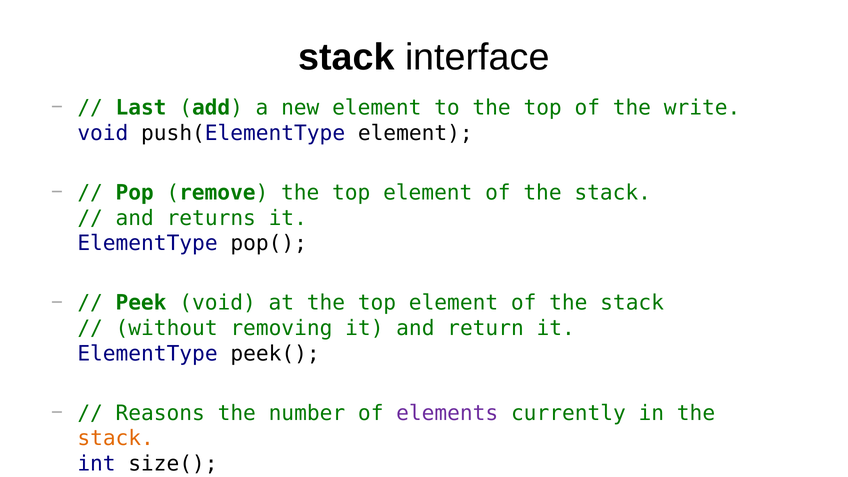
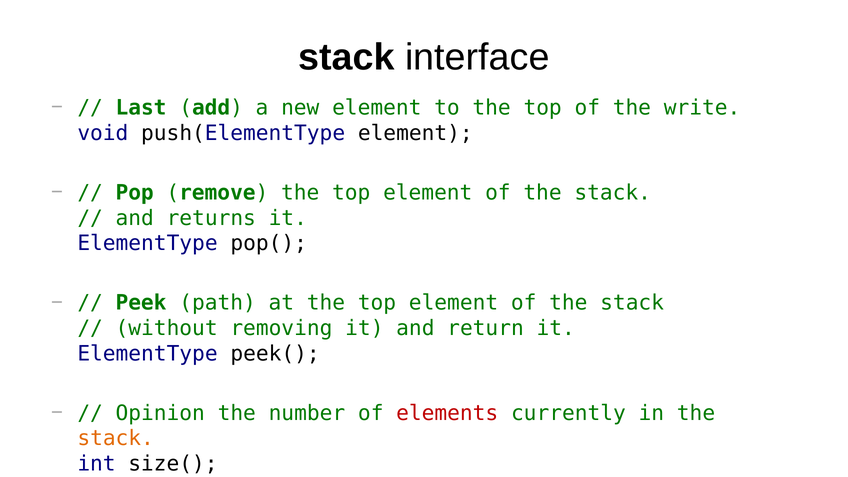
Peek void: void -> path
Reasons: Reasons -> Opinion
elements colour: purple -> red
